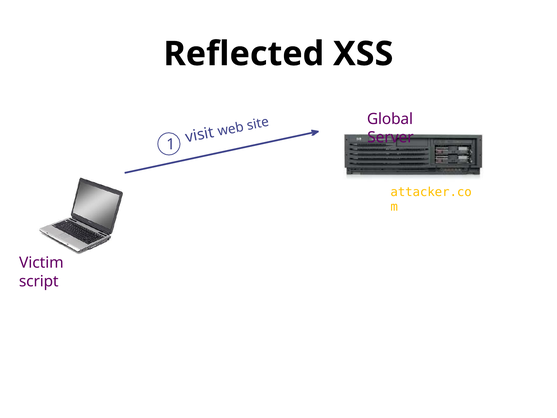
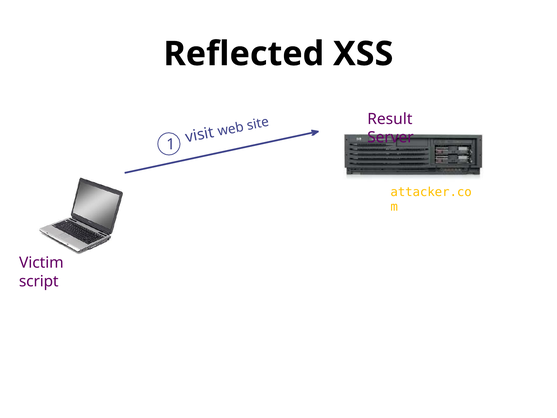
Global: Global -> Result
